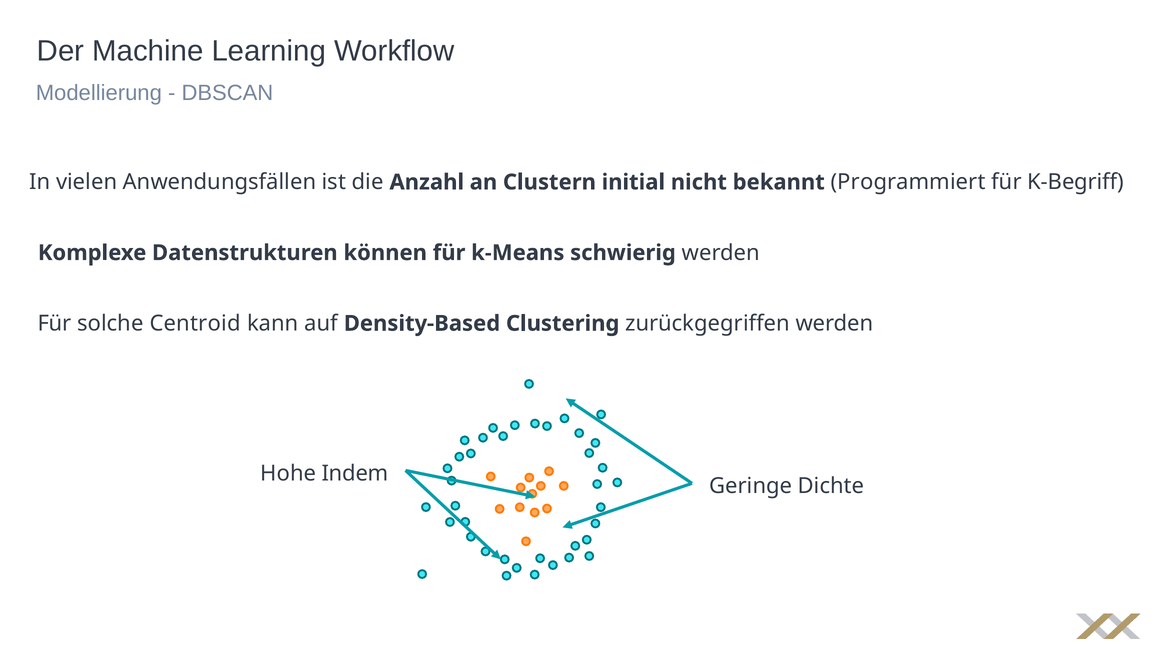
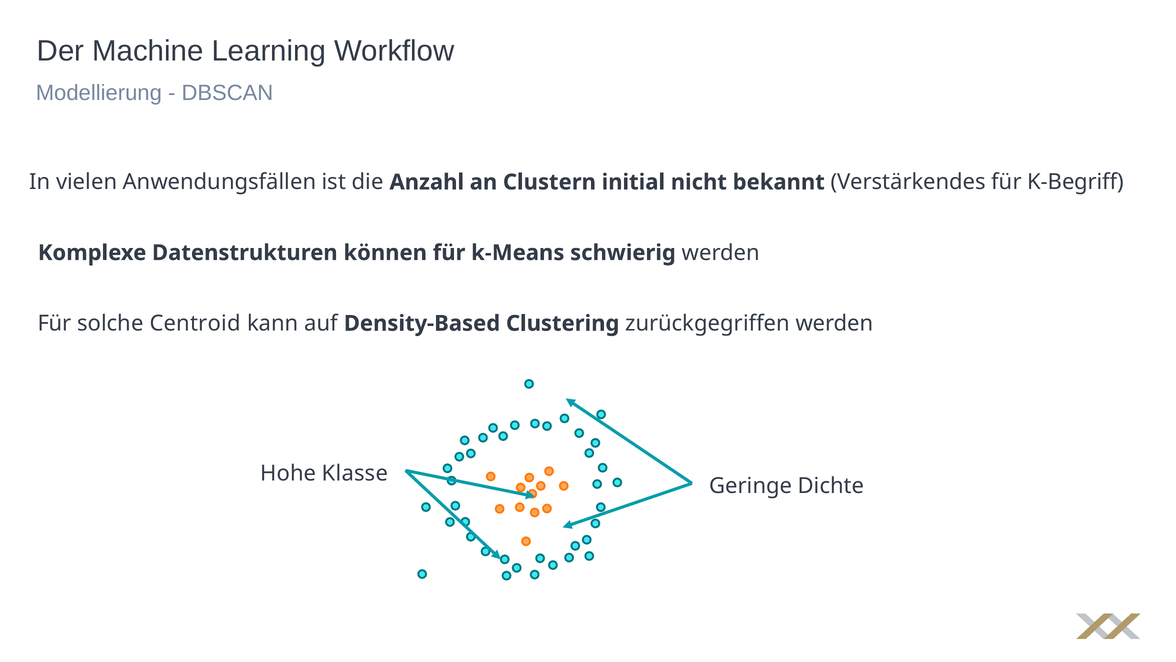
Programmiert: Programmiert -> Verstärkendes
Indem: Indem -> Klasse
